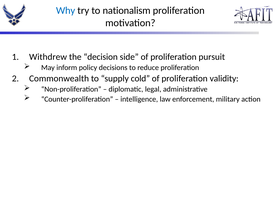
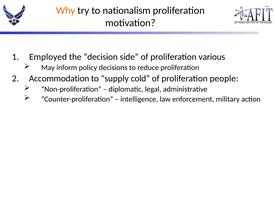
Why colour: blue -> orange
Withdrew: Withdrew -> Employed
pursuit: pursuit -> various
Commonwealth: Commonwealth -> Accommodation
validity: validity -> people
